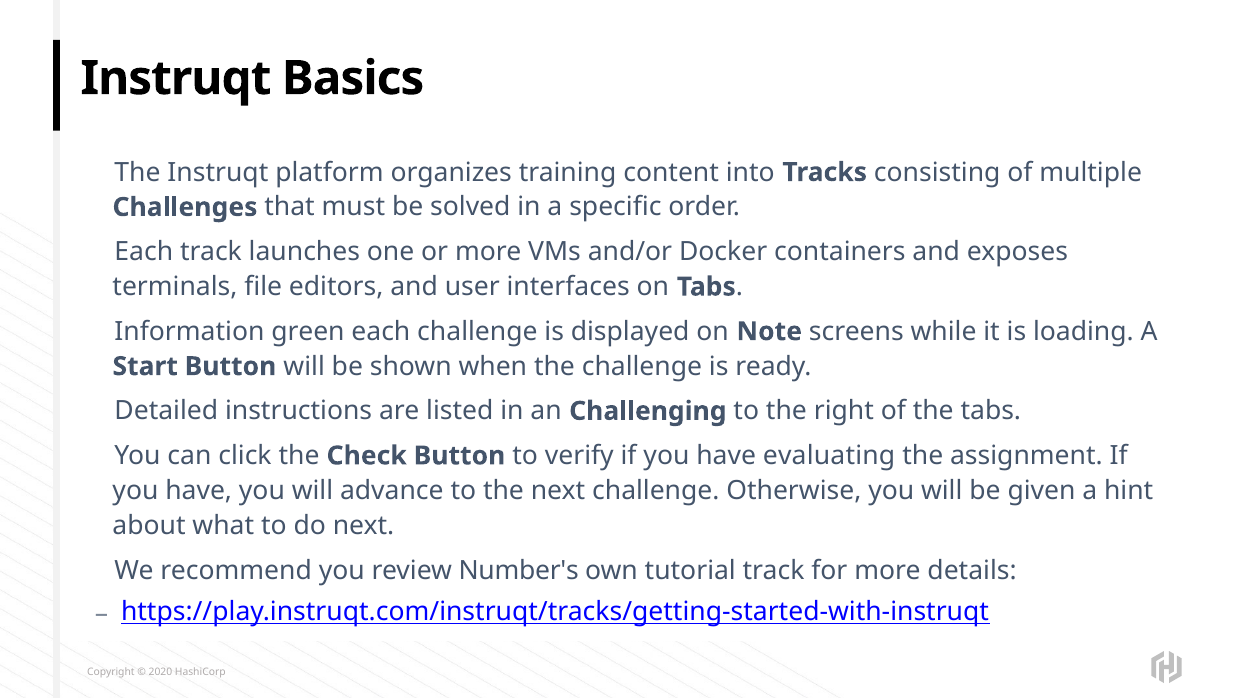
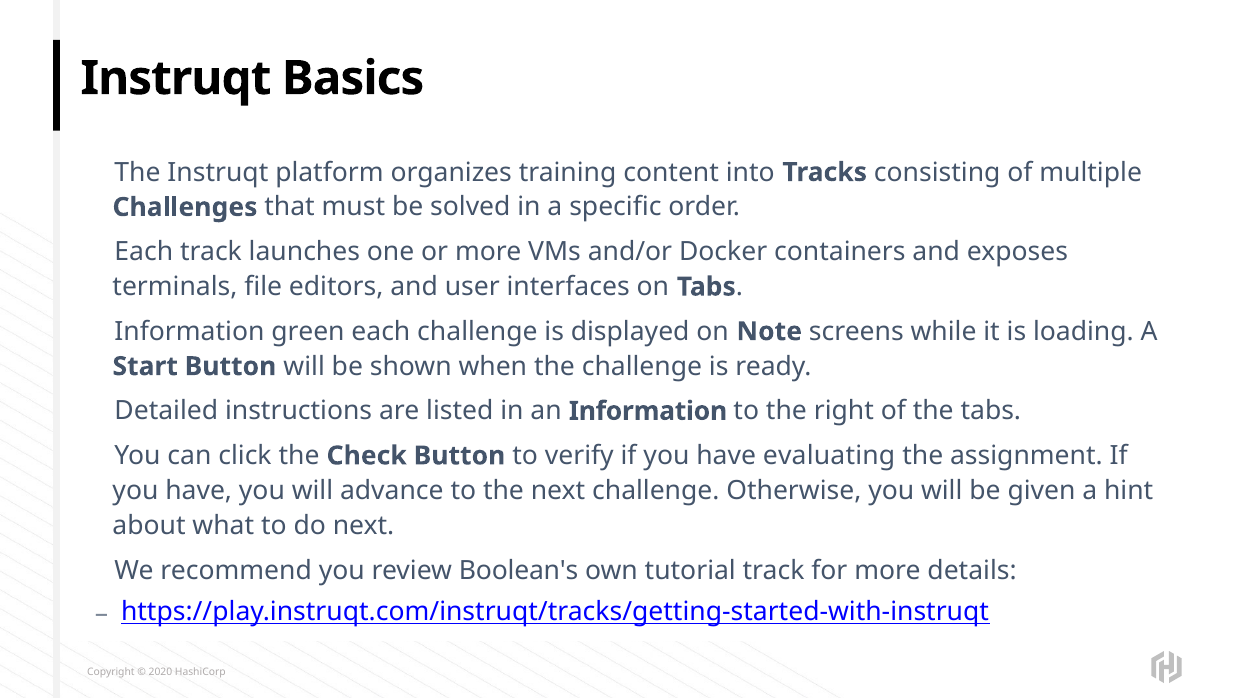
an Challenging: Challenging -> Information
Number's: Number's -> Boolean's
